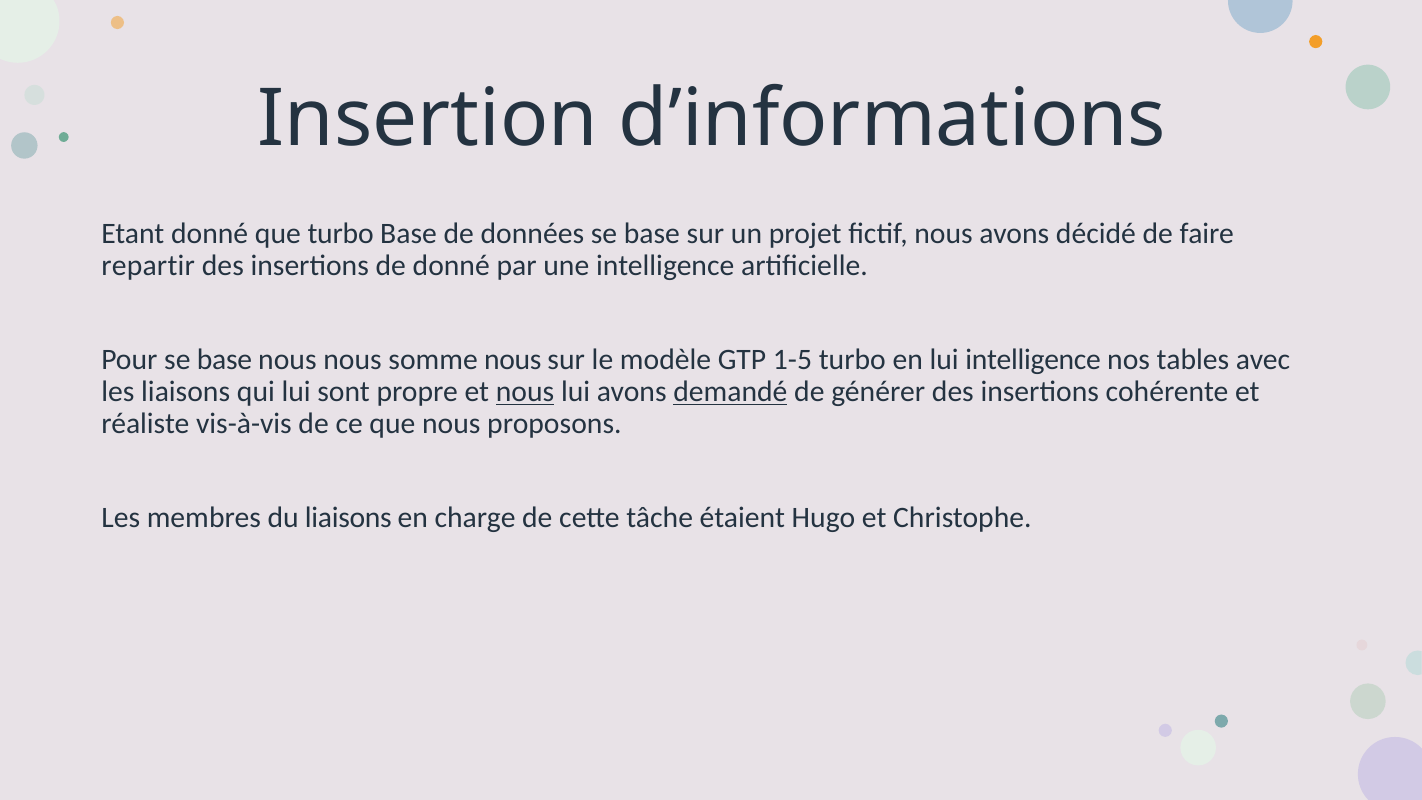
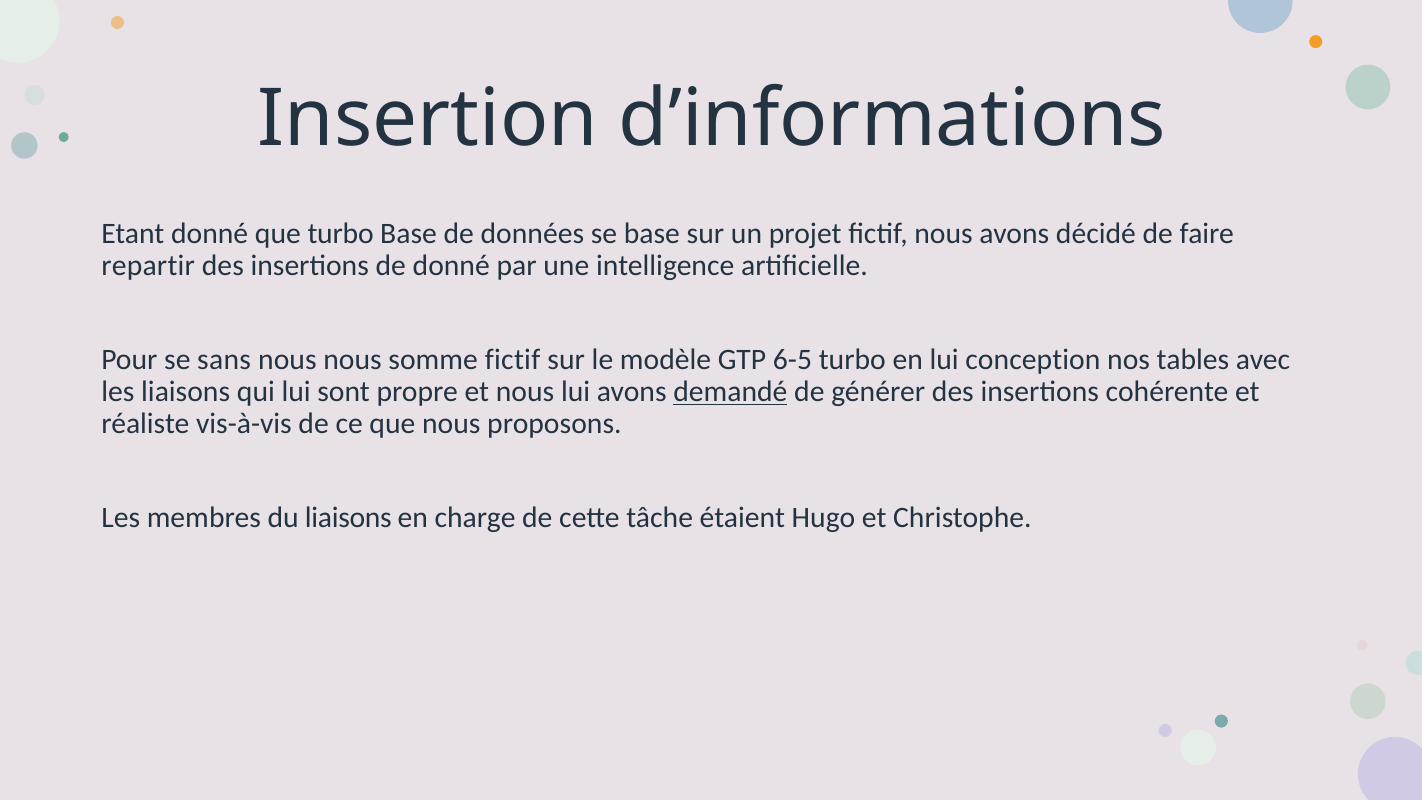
Pour se base: base -> sans
somme nous: nous -> fictif
1-5: 1-5 -> 6-5
lui intelligence: intelligence -> conception
nous at (525, 392) underline: present -> none
